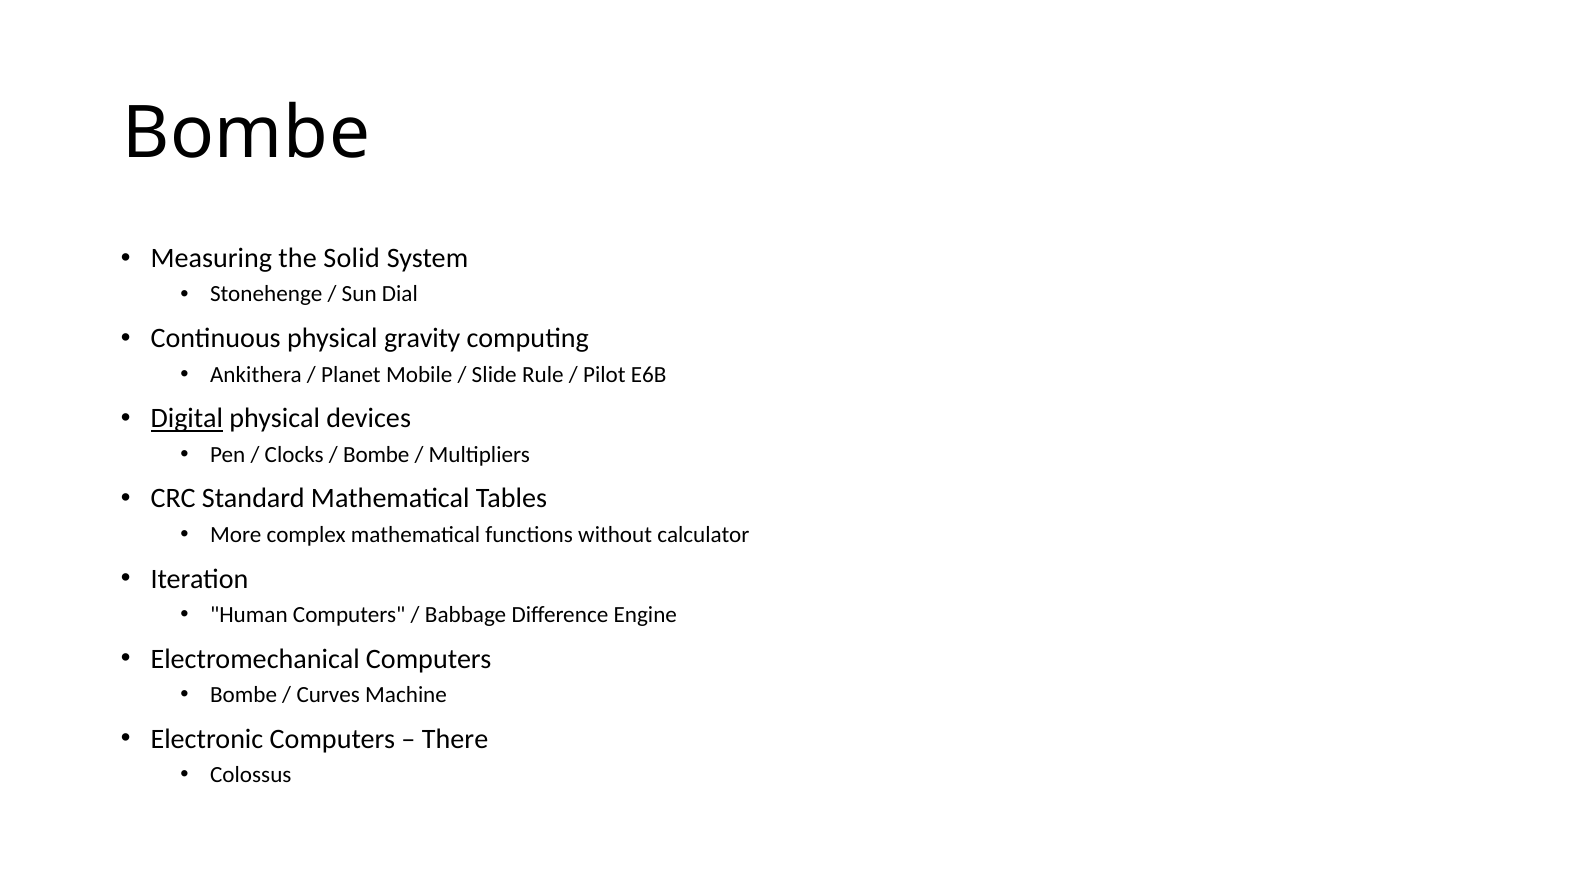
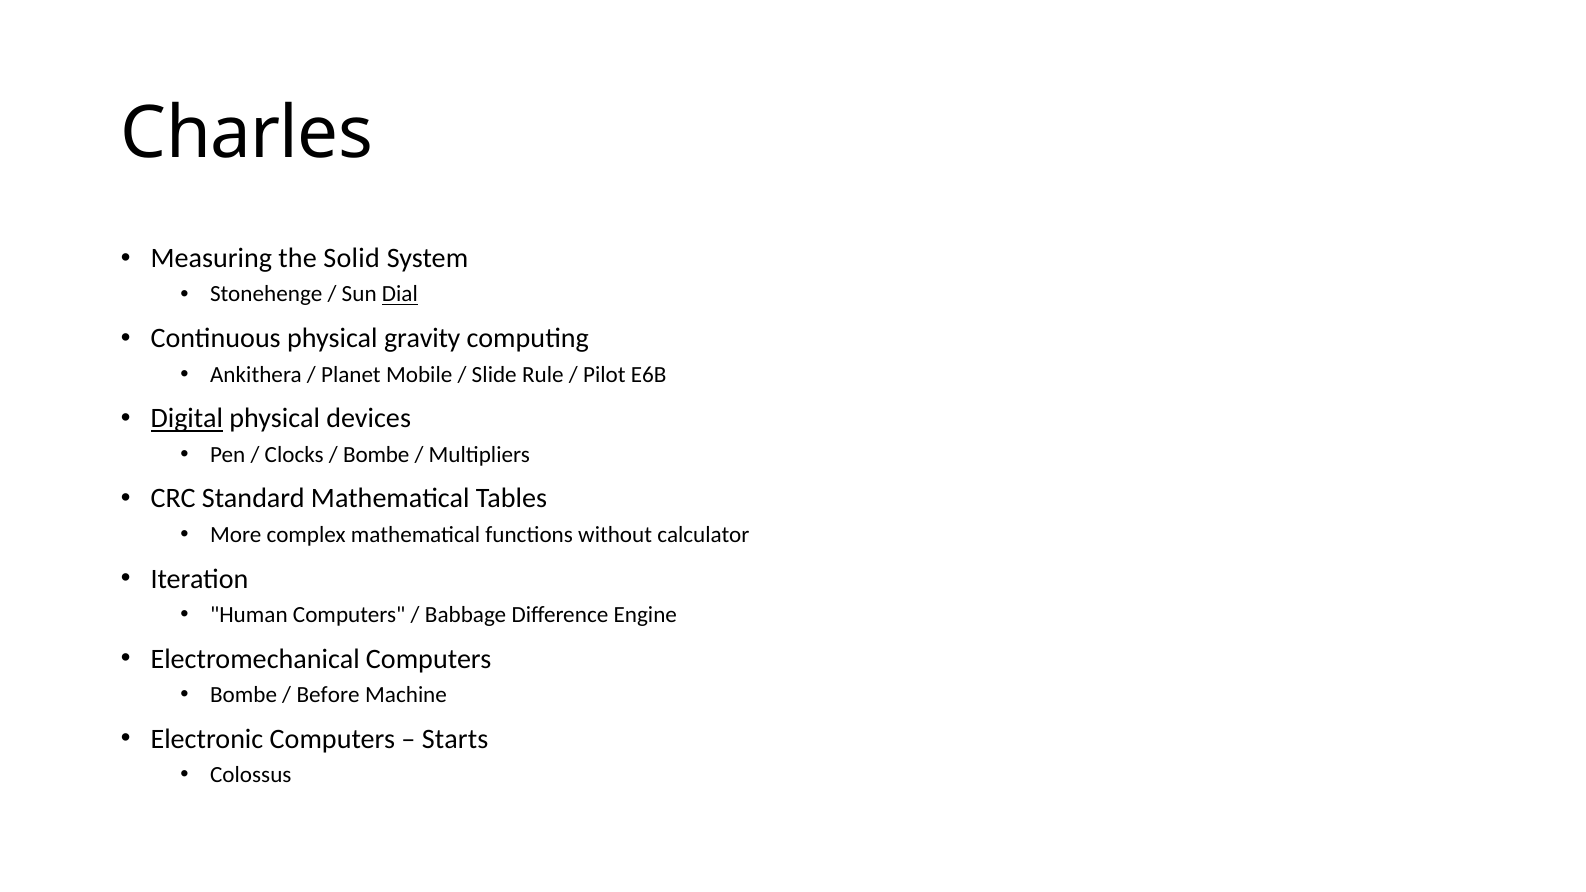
Bombe at (246, 133): Bombe -> Charles
Dial underline: none -> present
Curves: Curves -> Before
There: There -> Starts
